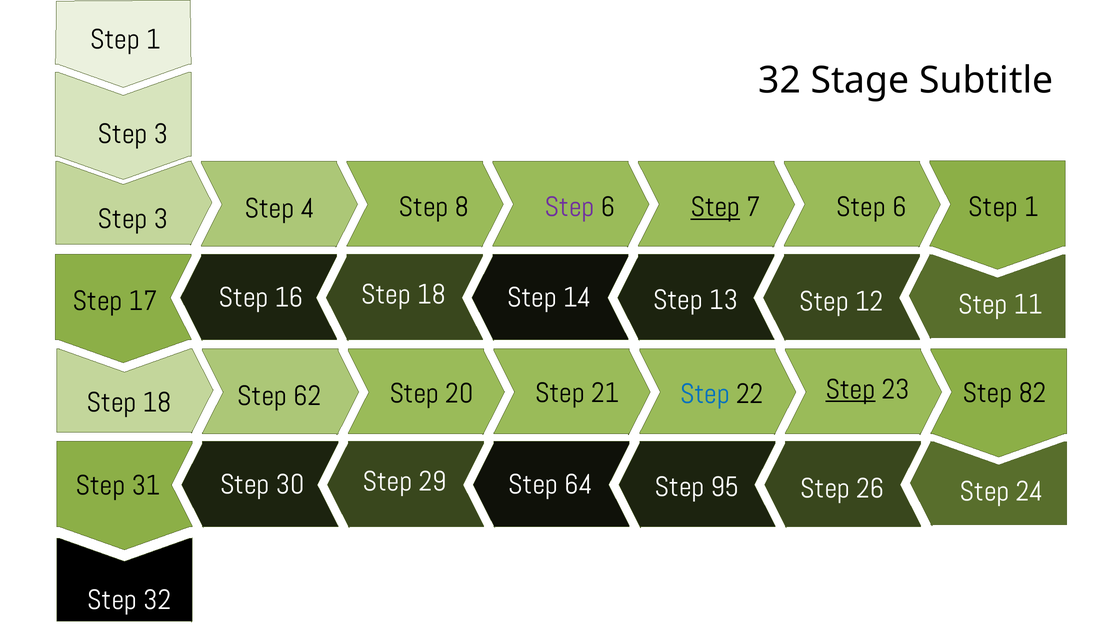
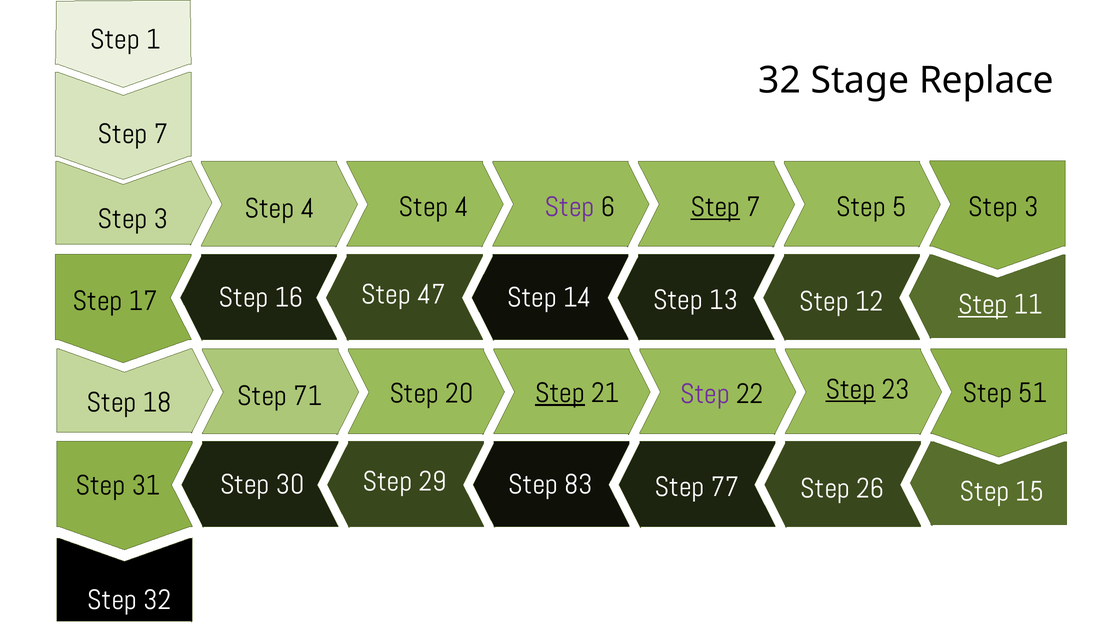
Subtitle: Subtitle -> Replace
3 at (161, 134): 3 -> 7
8 at (462, 207): 8 -> 4
7 Step 6: 6 -> 5
1 at (1032, 207): 1 -> 3
16 Step 18: 18 -> 47
Step at (983, 305) underline: none -> present
82: 82 -> 51
62: 62 -> 71
Step at (560, 393) underline: none -> present
Step at (705, 394) colour: blue -> purple
64: 64 -> 83
95: 95 -> 77
24: 24 -> 15
